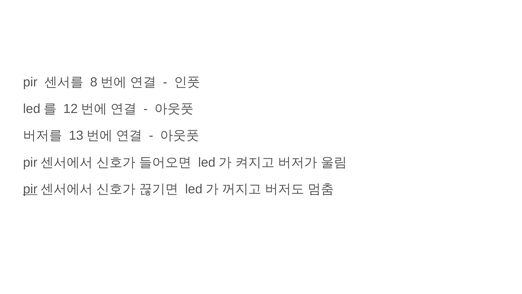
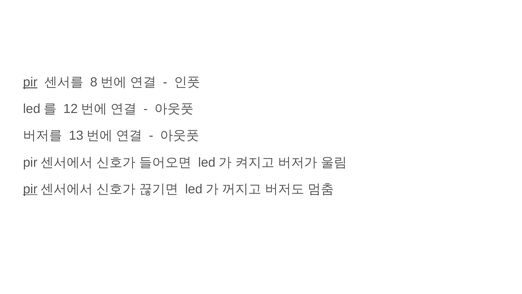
pir at (30, 82) underline: none -> present
